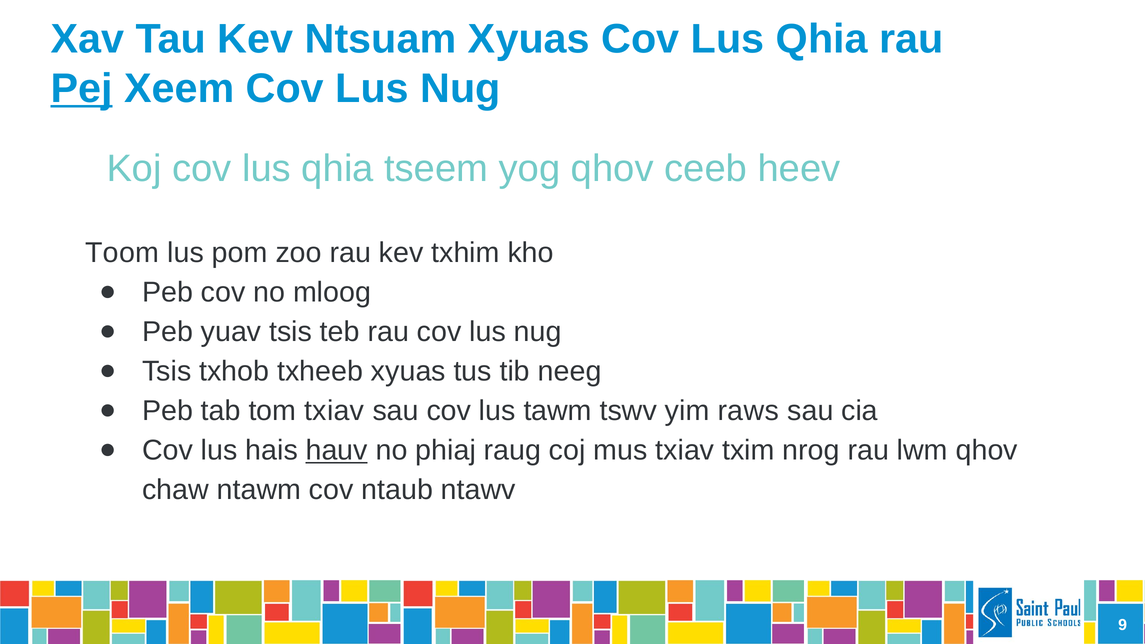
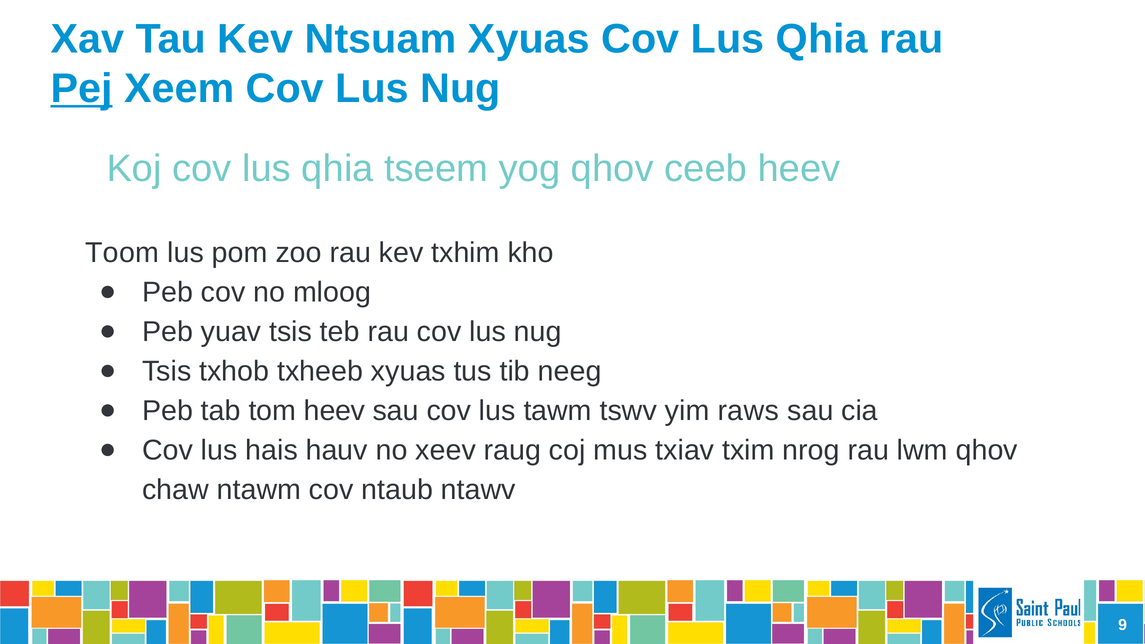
tom txiav: txiav -> heev
hauv underline: present -> none
phiaj: phiaj -> xeev
